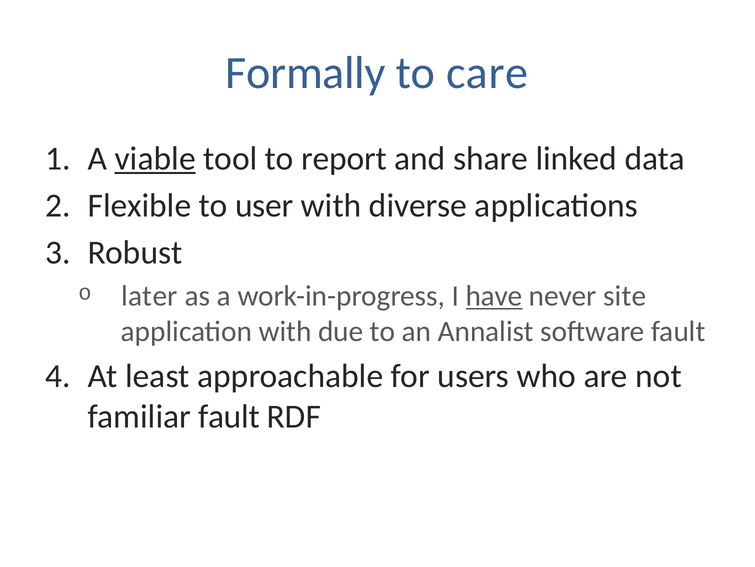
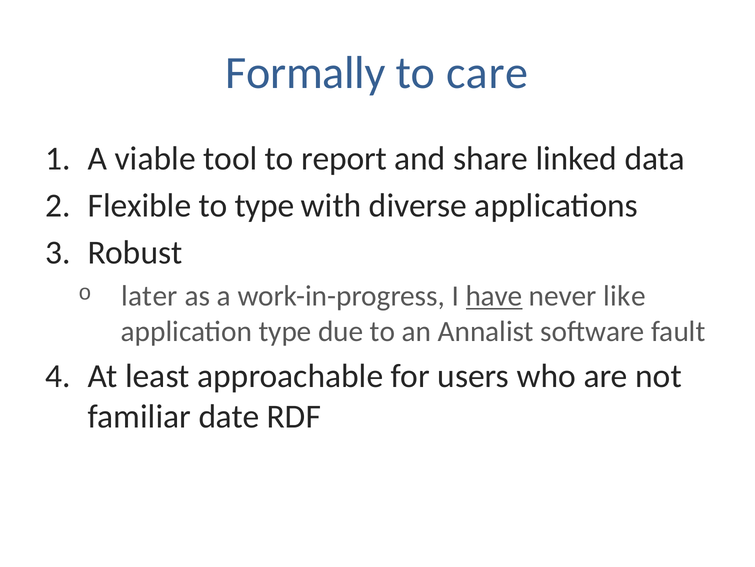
viable underline: present -> none
to user: user -> type
site: site -> like
application with: with -> type
familiar fault: fault -> date
